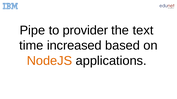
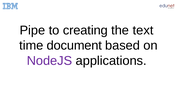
provider: provider -> creating
increased: increased -> document
NodeJS colour: orange -> purple
